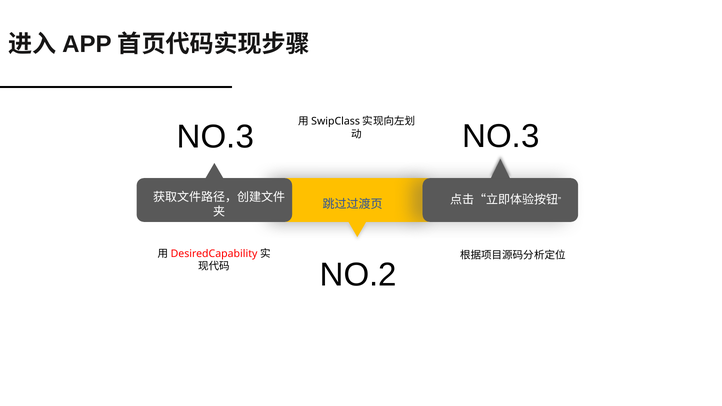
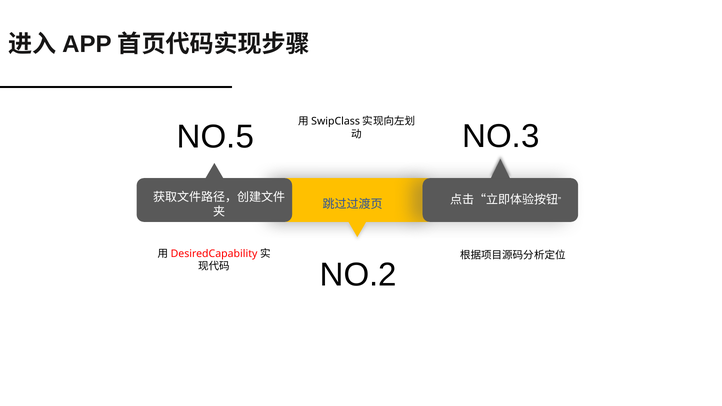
NO.3 at (215, 137): NO.3 -> NO.5
